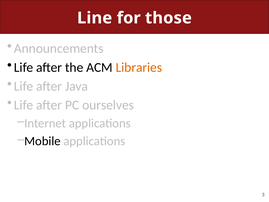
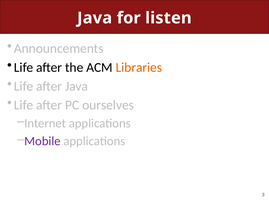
Line at (95, 18): Line -> Java
those: those -> listen
Mobile colour: black -> purple
